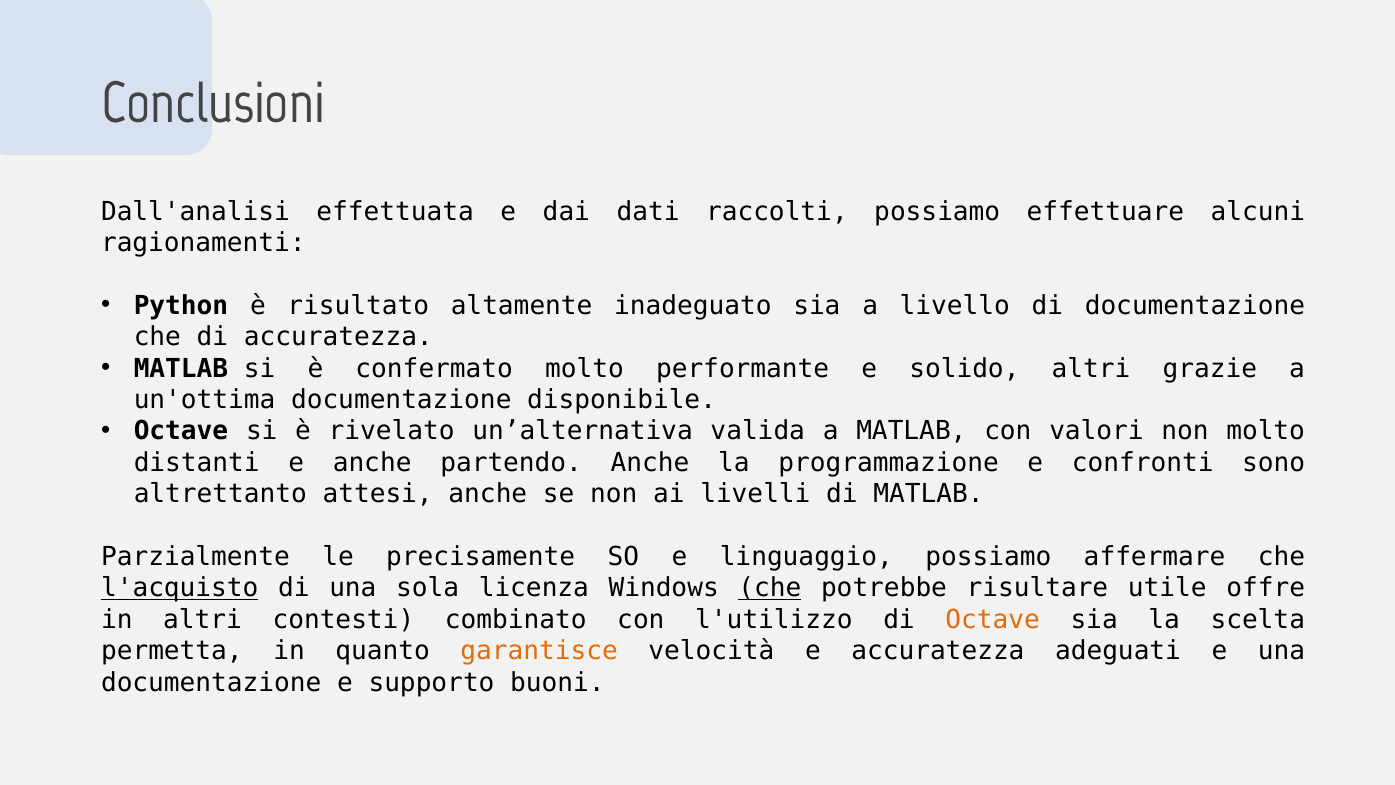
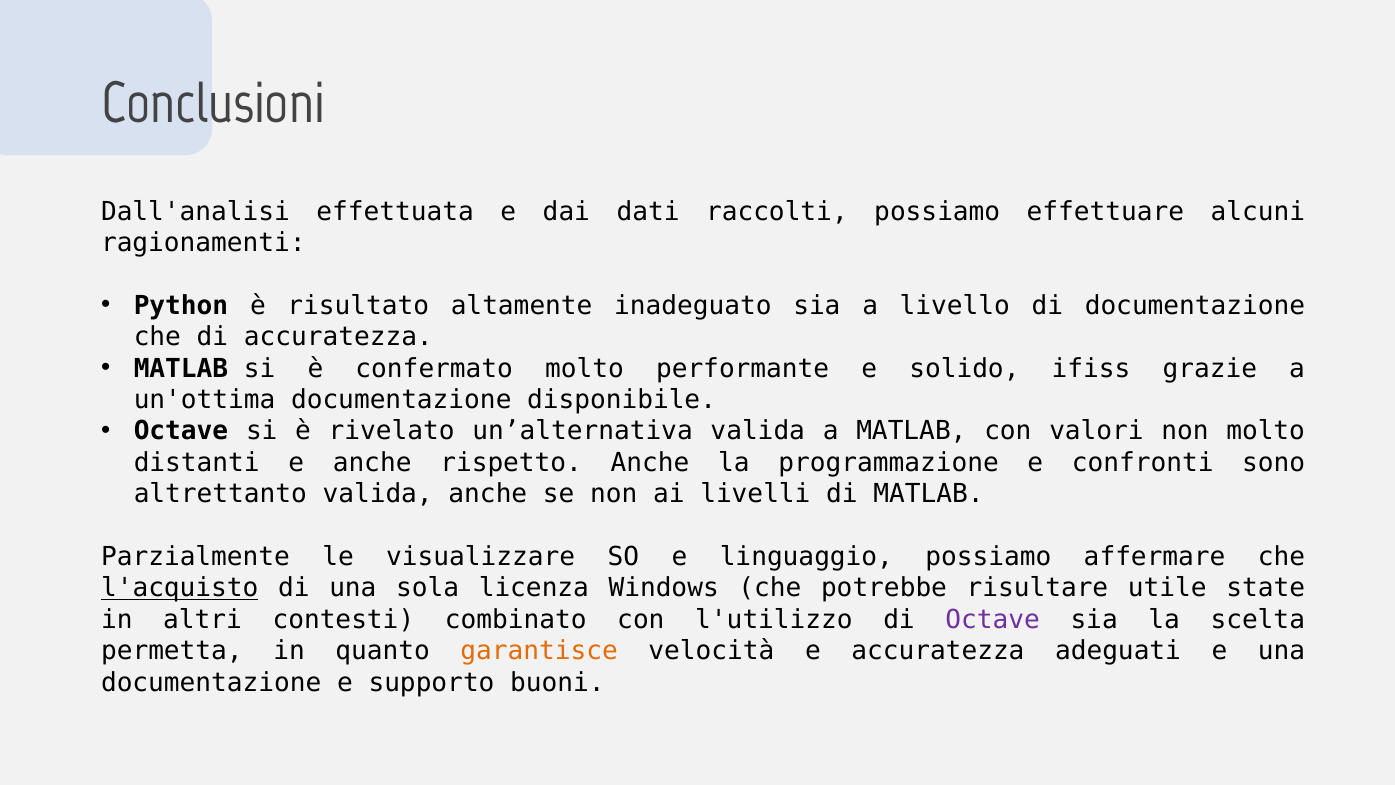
solido altri: altri -> ifiss
partendo: partendo -> rispetto
altrettanto attesi: attesi -> valida
precisamente: precisamente -> visualizzare
che at (770, 588) underline: present -> none
offre: offre -> state
Octave at (993, 619) colour: orange -> purple
